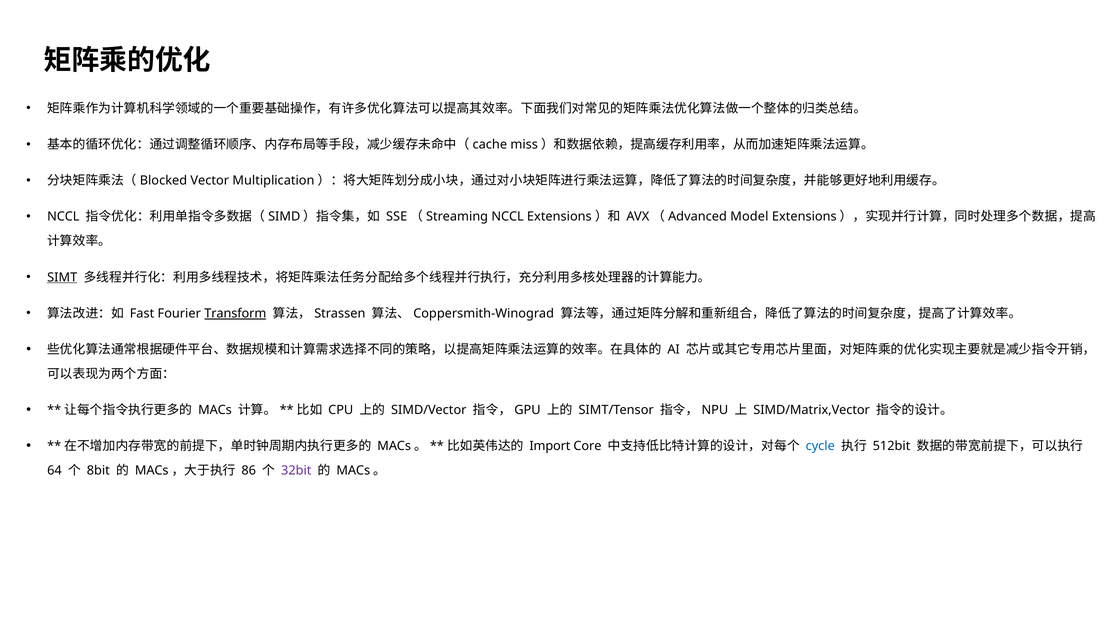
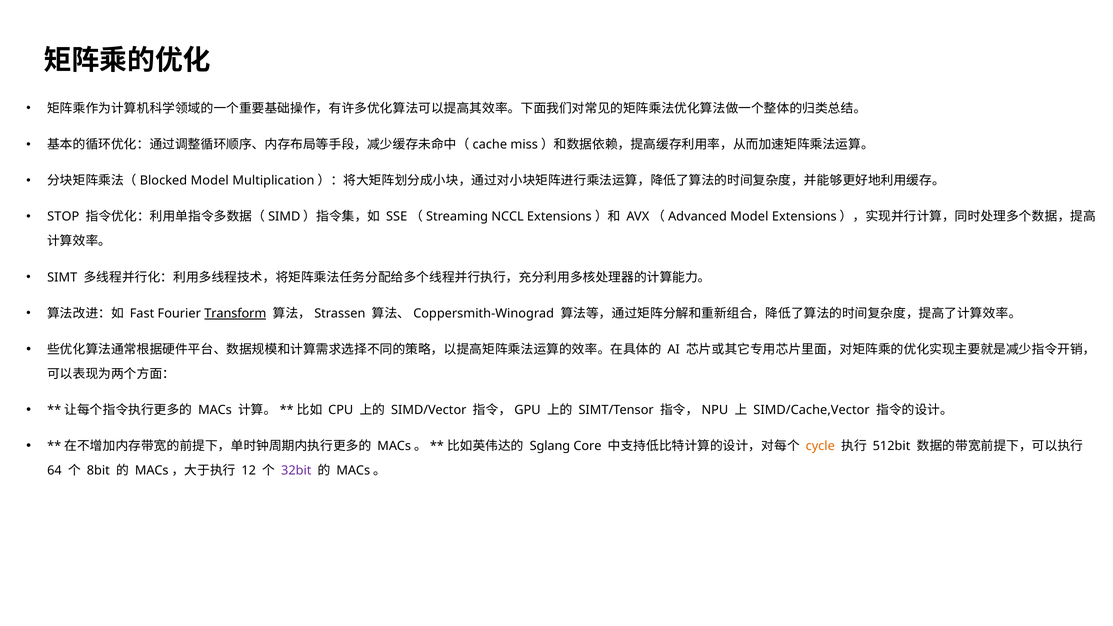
Vector at (210, 181): Vector -> Model
NCCL at (63, 217): NCCL -> STOP
SIMT underline: present -> none
SIMD/Matrix,Vector: SIMD/Matrix,Vector -> SIMD/Cache,Vector
Import: Import -> Sglang
cycle colour: blue -> orange
86: 86 -> 12
